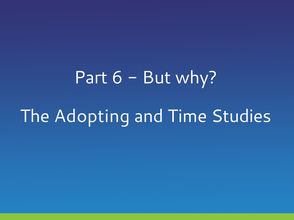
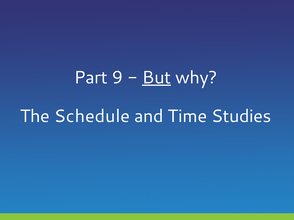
6: 6 -> 9
But underline: none -> present
Adopting: Adopting -> Schedule
